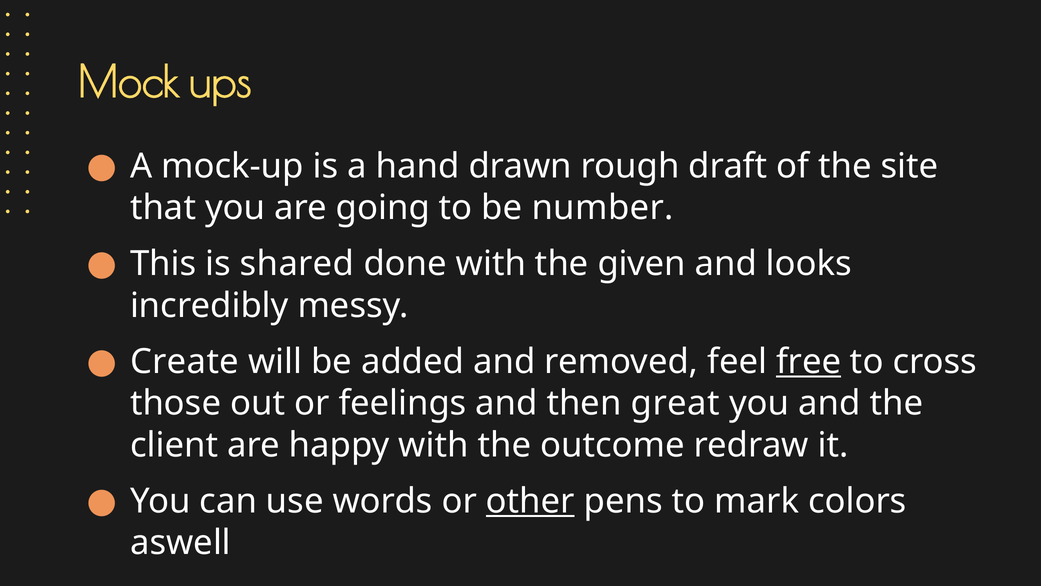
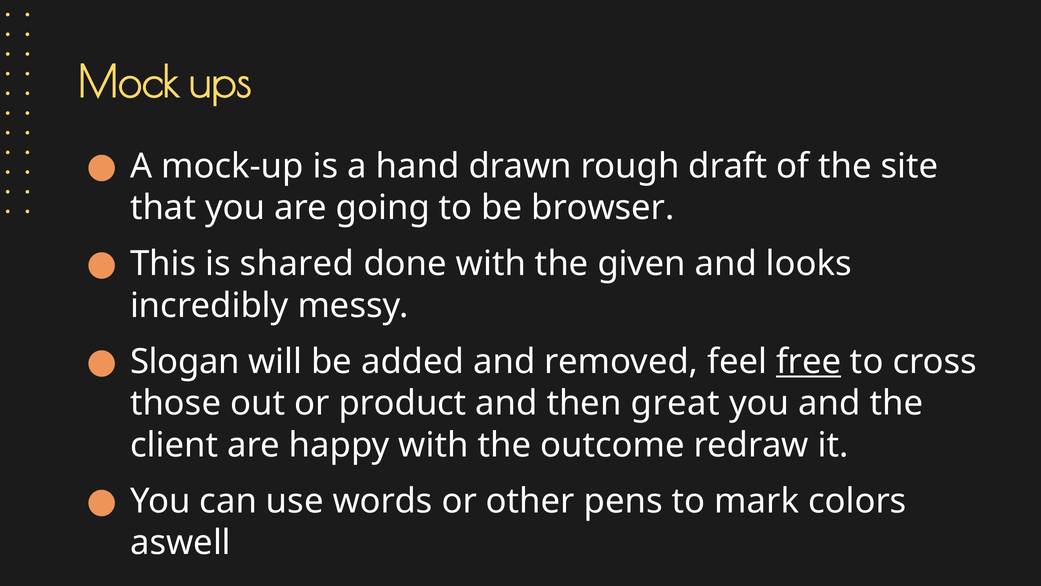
number: number -> browser
Create: Create -> Slogan
feelings: feelings -> product
other underline: present -> none
